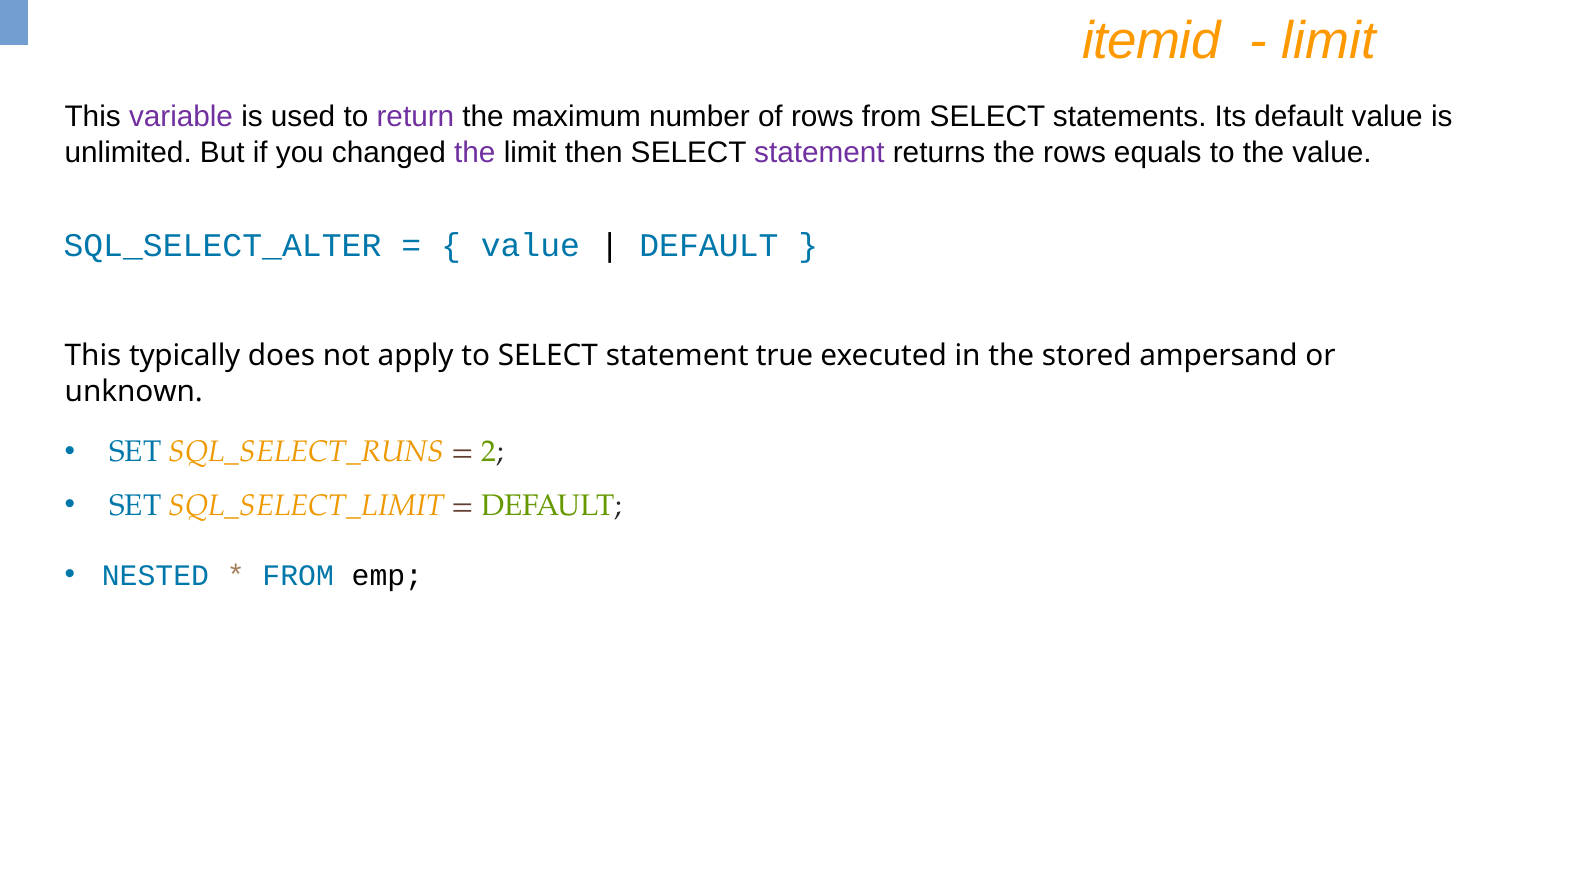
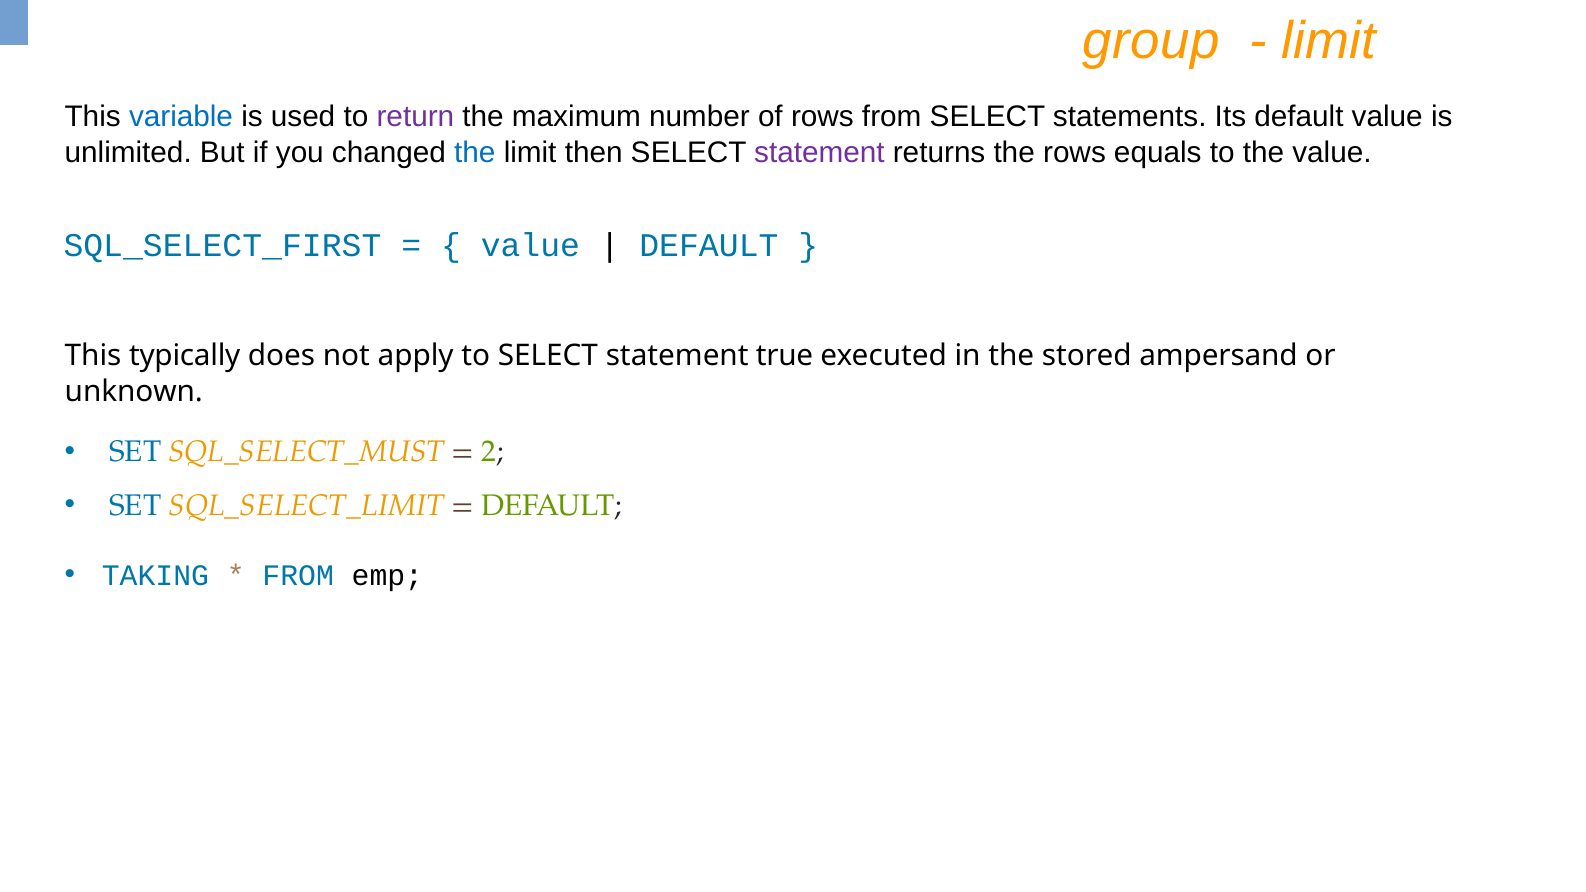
itemid: itemid -> group
variable colour: purple -> blue
the at (475, 153) colour: purple -> blue
SQL_SELECT_ALTER: SQL_SELECT_ALTER -> SQL_SELECT_FIRST
SQL_SELECT_RUNS: SQL_SELECT_RUNS -> SQL_SELECT_MUST
NESTED: NESTED -> TAKING
